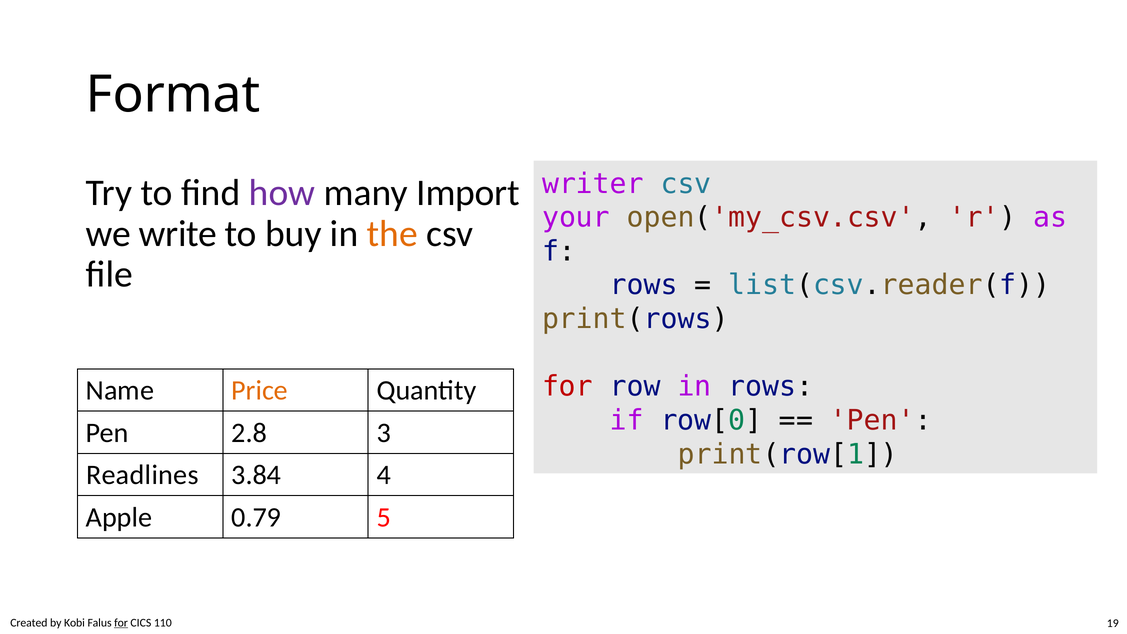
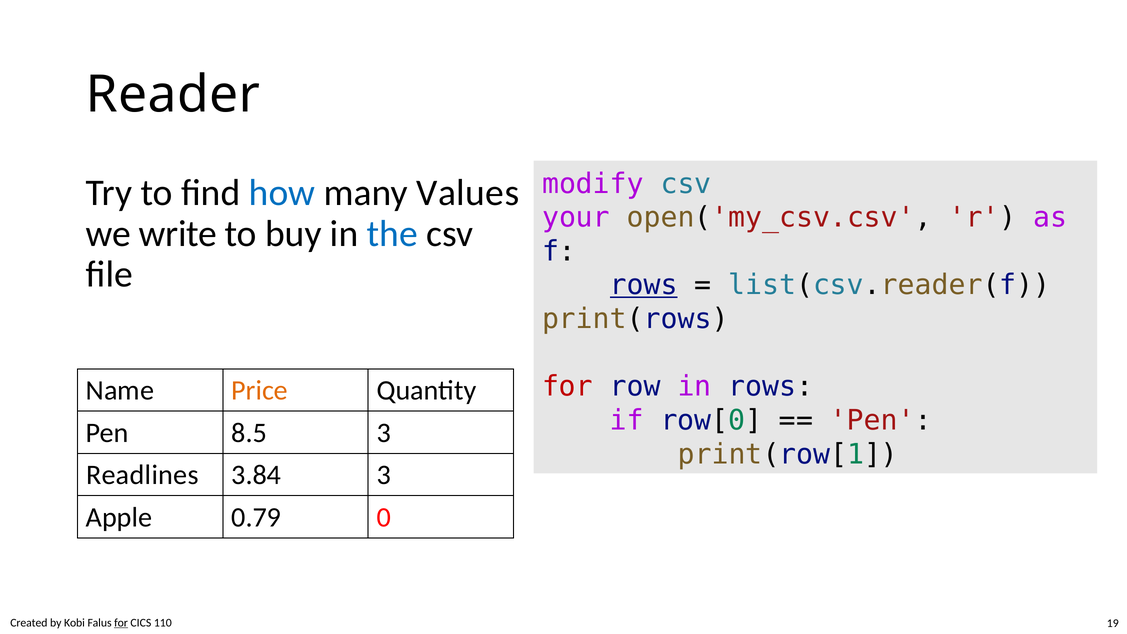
Format: Format -> Reader
writer: writer -> modify
how colour: purple -> blue
Import: Import -> Values
the colour: orange -> blue
rows at (644, 285) underline: none -> present
2.8: 2.8 -> 8.5
3.84 4: 4 -> 3
5: 5 -> 0
